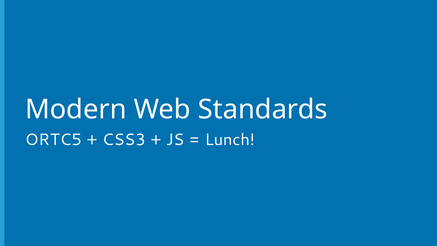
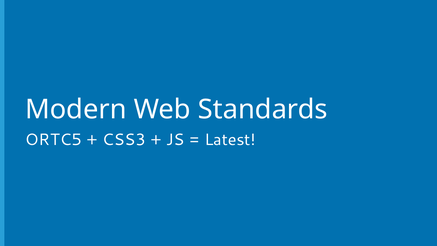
Lunch: Lunch -> Latest
